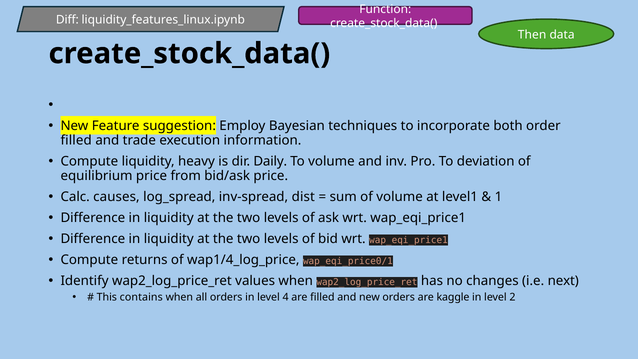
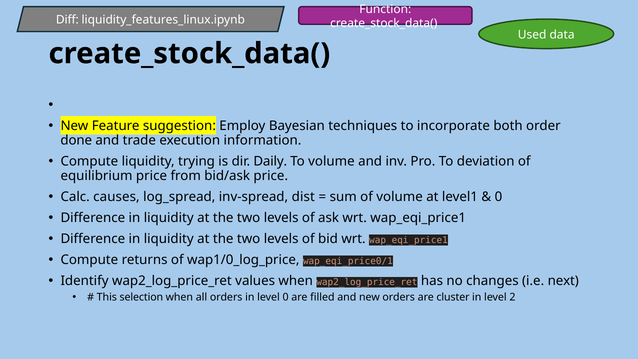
Then: Then -> Used
filled at (76, 140): filled -> done
heavy: heavy -> trying
1 at (498, 197): 1 -> 0
wap1/4_log_price: wap1/4_log_price -> wap1/0_log_price
contains: contains -> selection
level 4: 4 -> 0
kaggle: kaggle -> cluster
